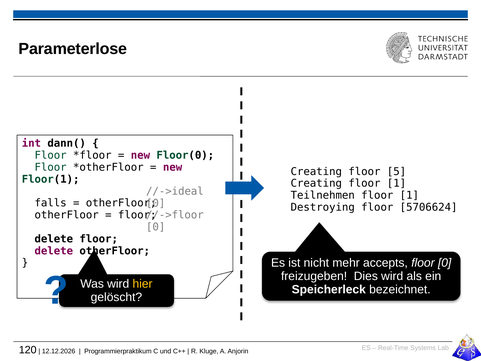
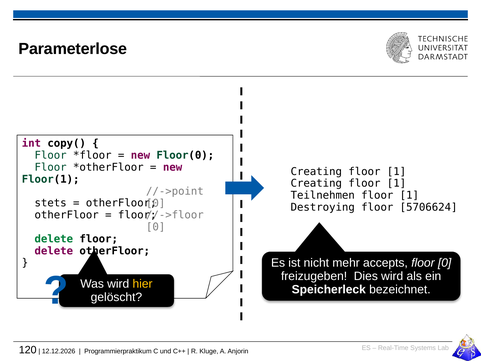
dann(: dann( -> copy(
5 at (397, 171): 5 -> 1
//->ideal: //->ideal -> //->point
falls: falls -> stets
delete at (54, 239) colour: black -> green
